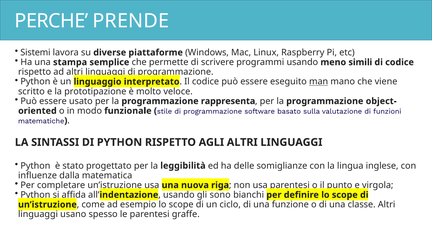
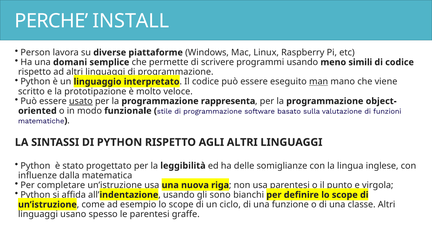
PRENDE: PRENDE -> INSTALL
Sistemi: Sistemi -> Person
stampa: stampa -> domani
usato underline: none -> present
